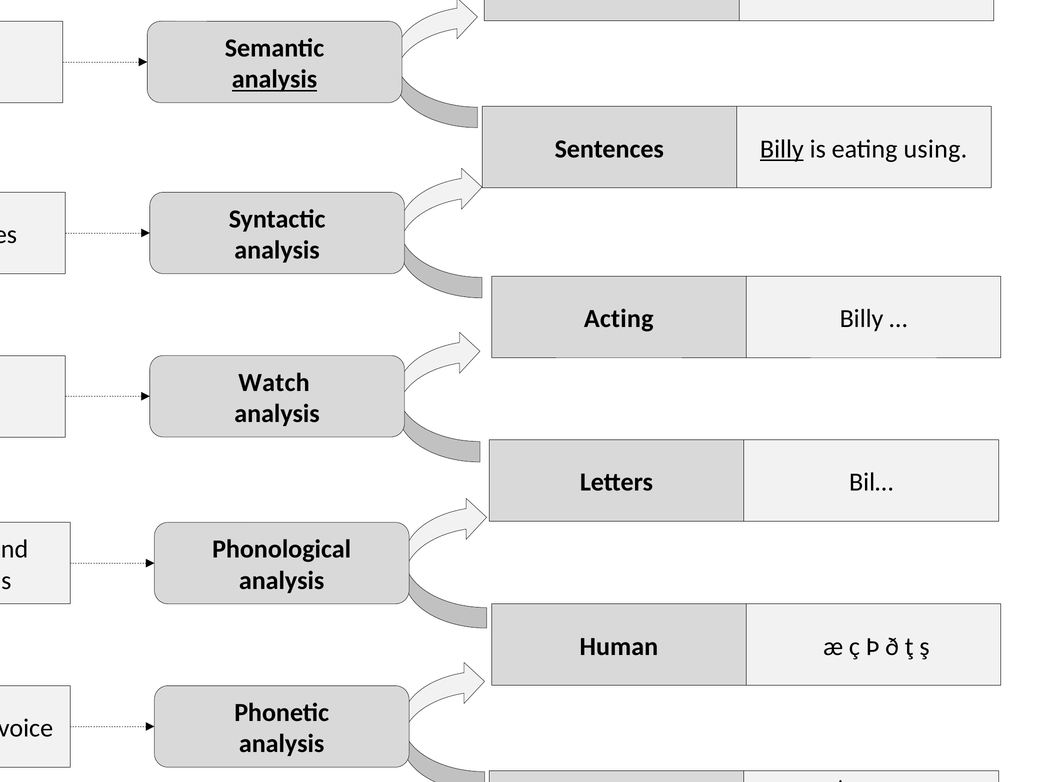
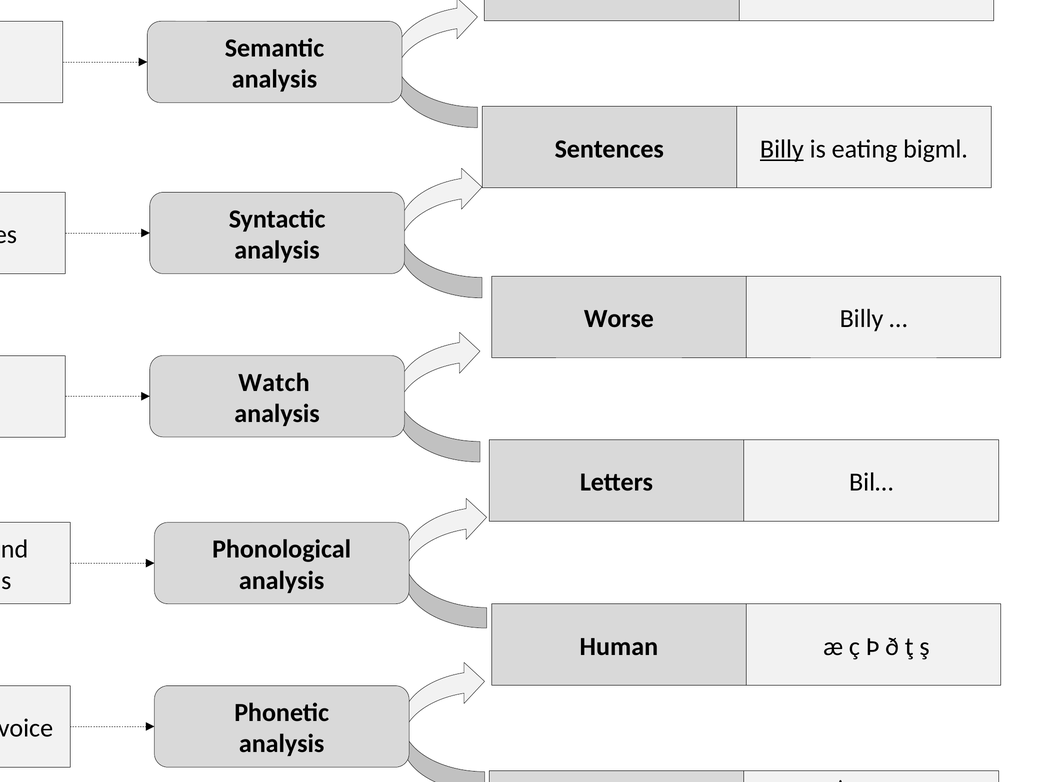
analysis at (275, 79) underline: present -> none
using: using -> bigml
Acting: Acting -> Worse
